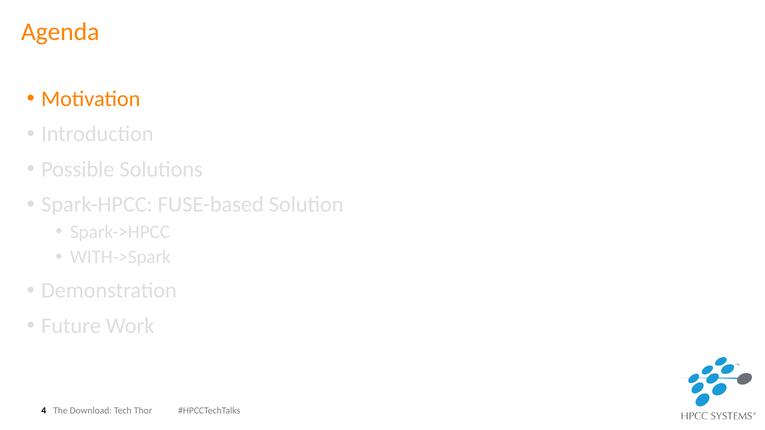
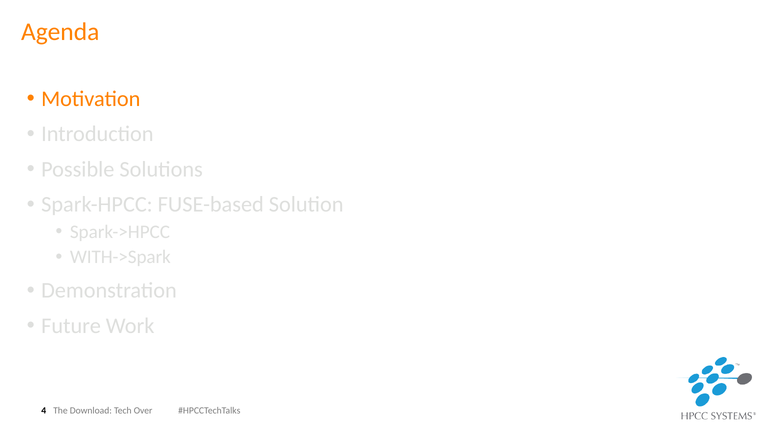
Thor: Thor -> Over
